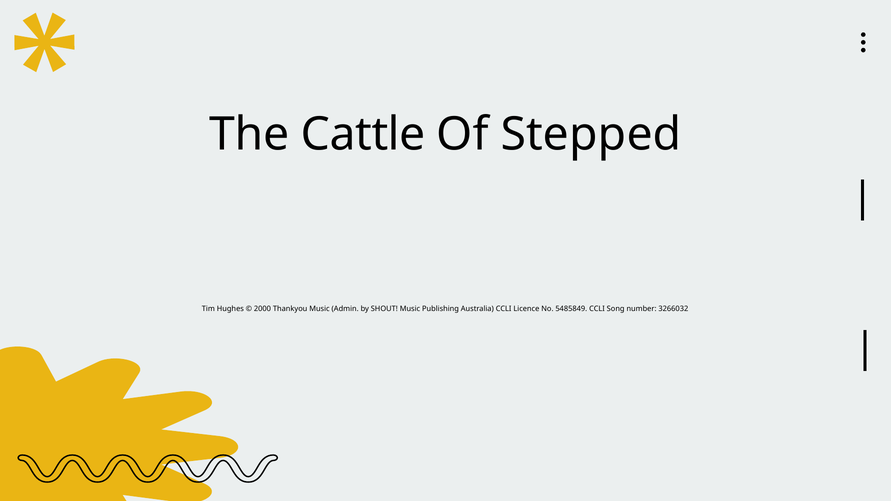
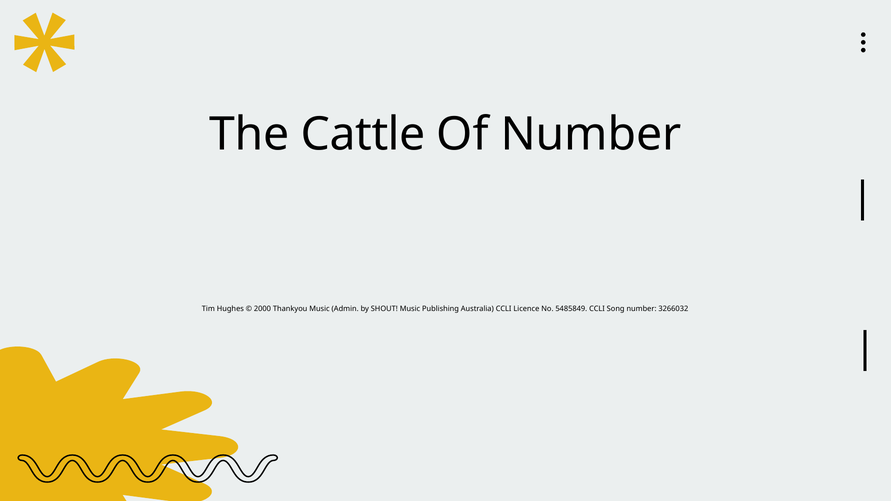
Of Stepped: Stepped -> Number
